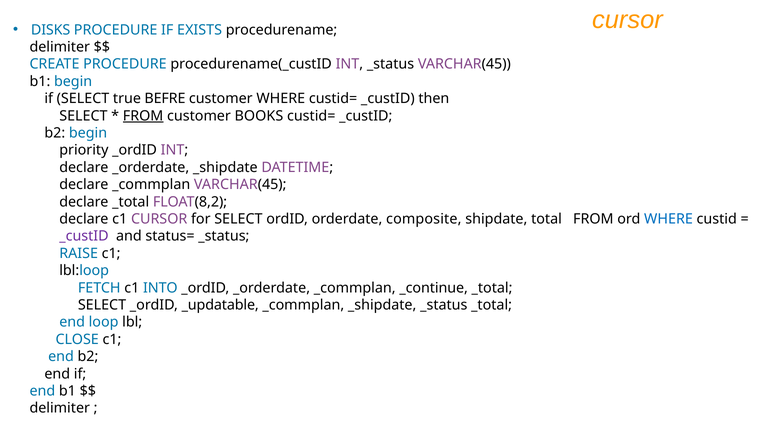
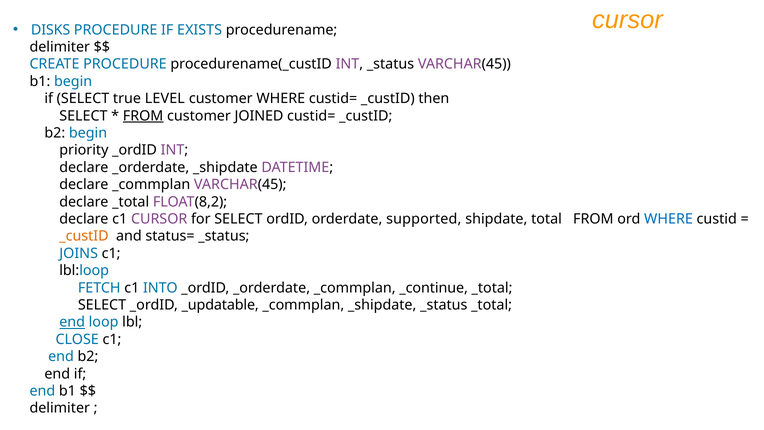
BEFRE: BEFRE -> LEVEL
BOOKS: BOOKS -> JOINED
composite: composite -> supported
_custID at (84, 236) colour: purple -> orange
RAISE: RAISE -> JOINS
end at (72, 322) underline: none -> present
